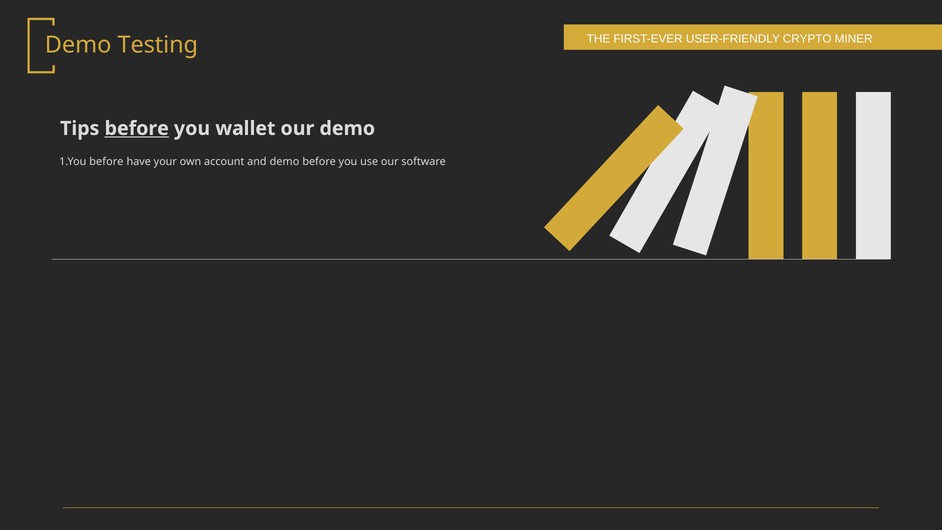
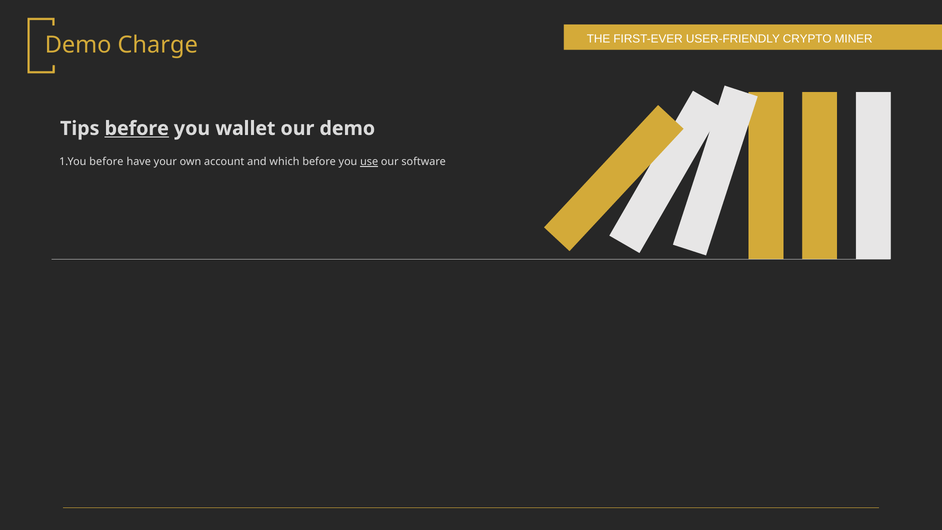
Testing: Testing -> Charge
and demo: demo -> which
use underline: none -> present
